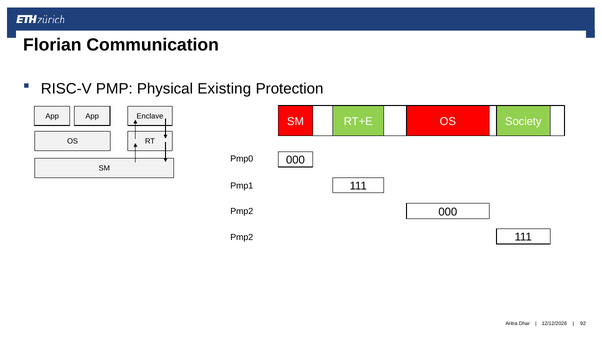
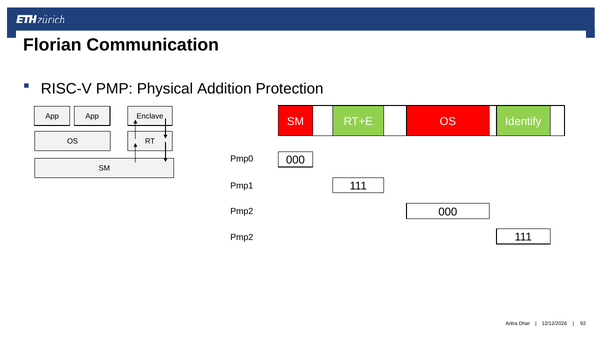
Existing: Existing -> Addition
Society: Society -> Identify
